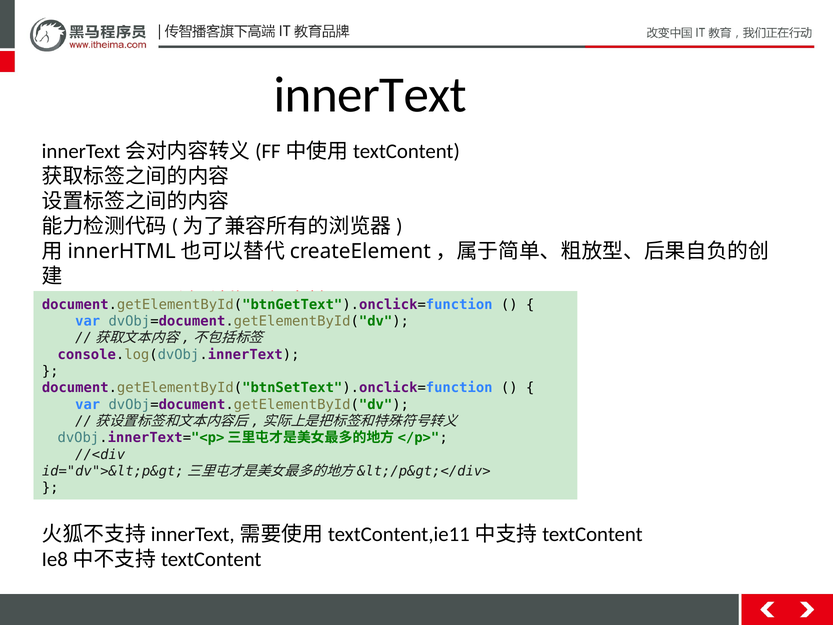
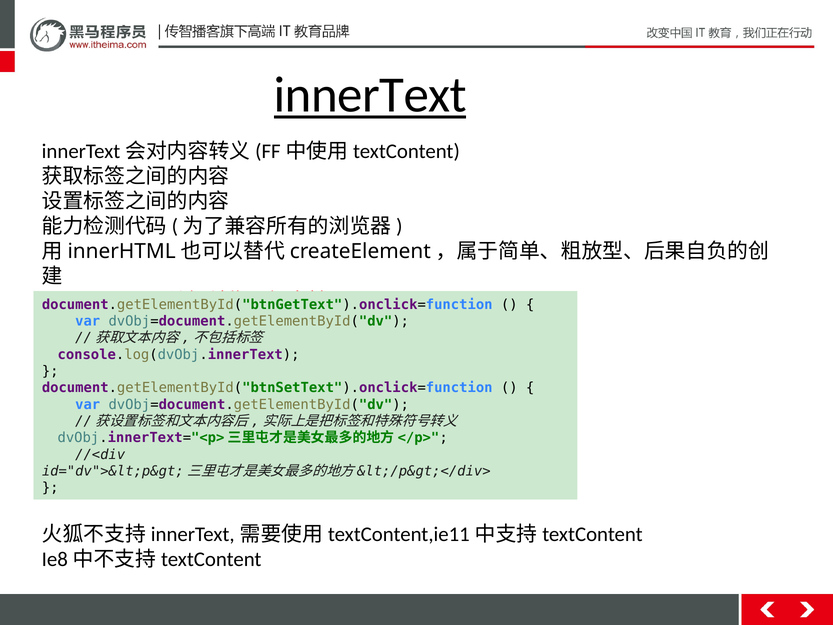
innerText underline: none -> present
